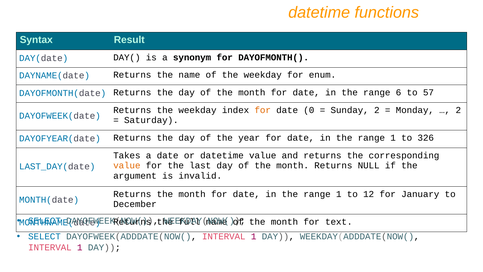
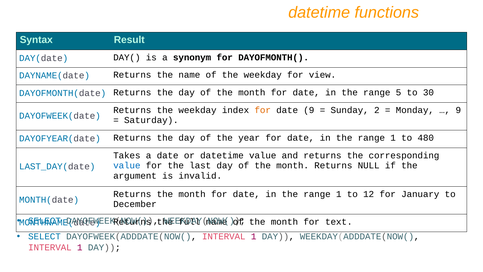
enum: enum -> view
6: 6 -> 5
57: 57 -> 30
date 0: 0 -> 9
2 at (458, 110): 2 -> 9
326: 326 -> 480
value at (127, 165) colour: orange -> blue
